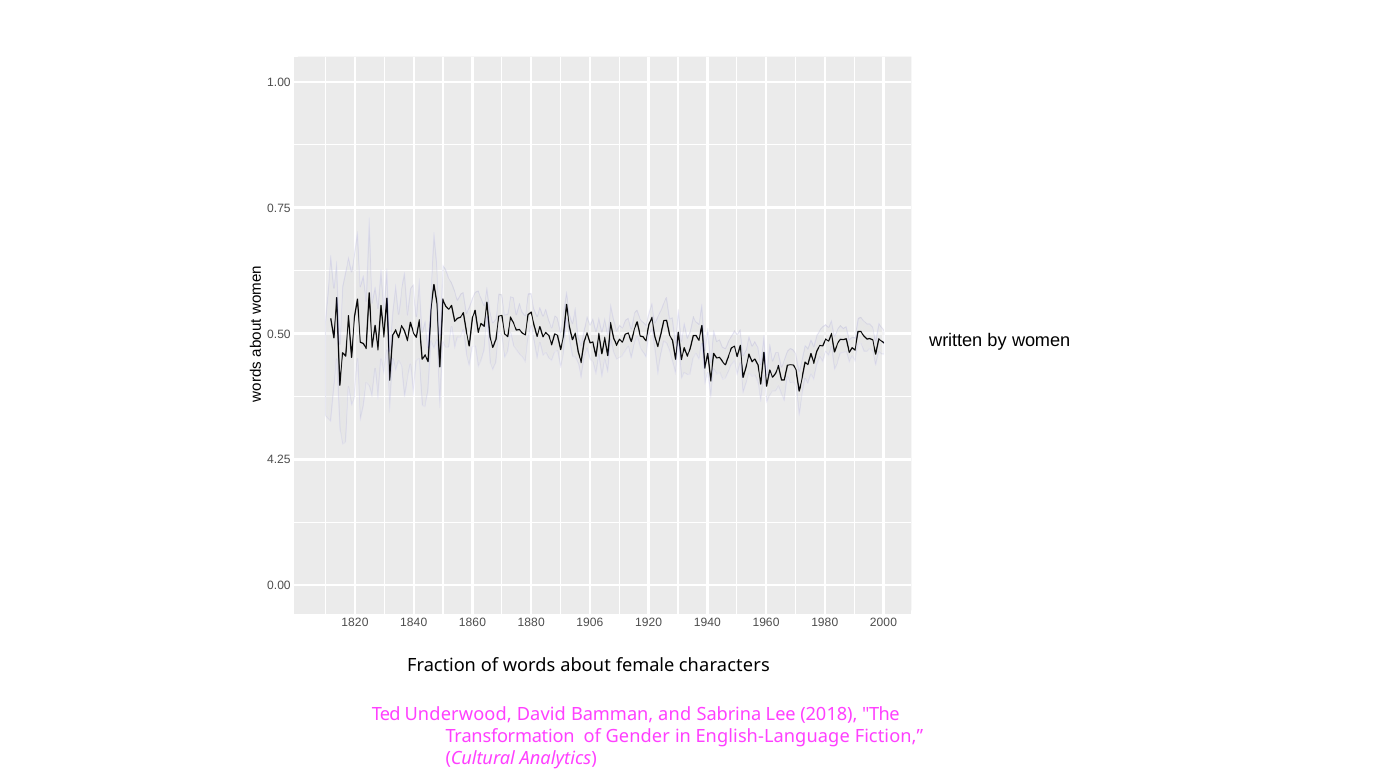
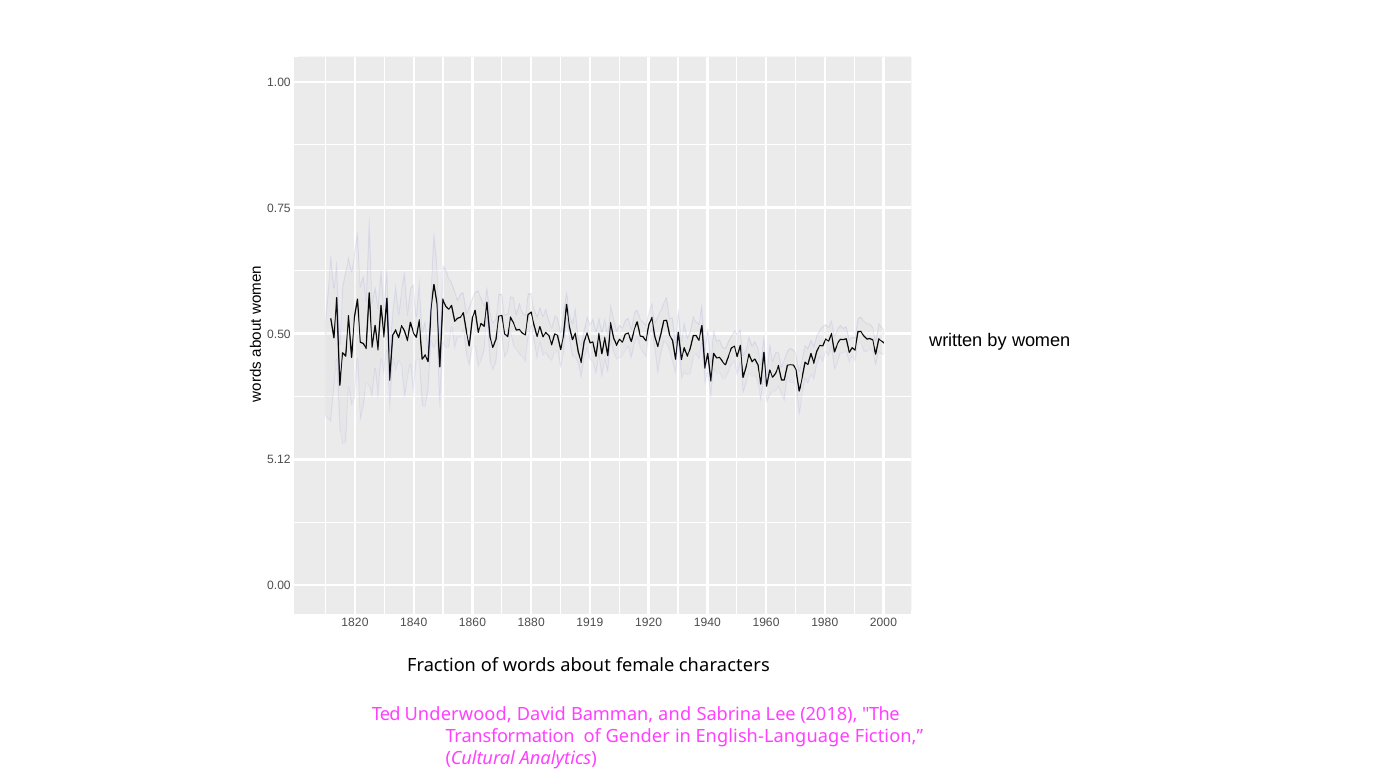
4.25: 4.25 -> 5.12
1906: 1906 -> 1919
